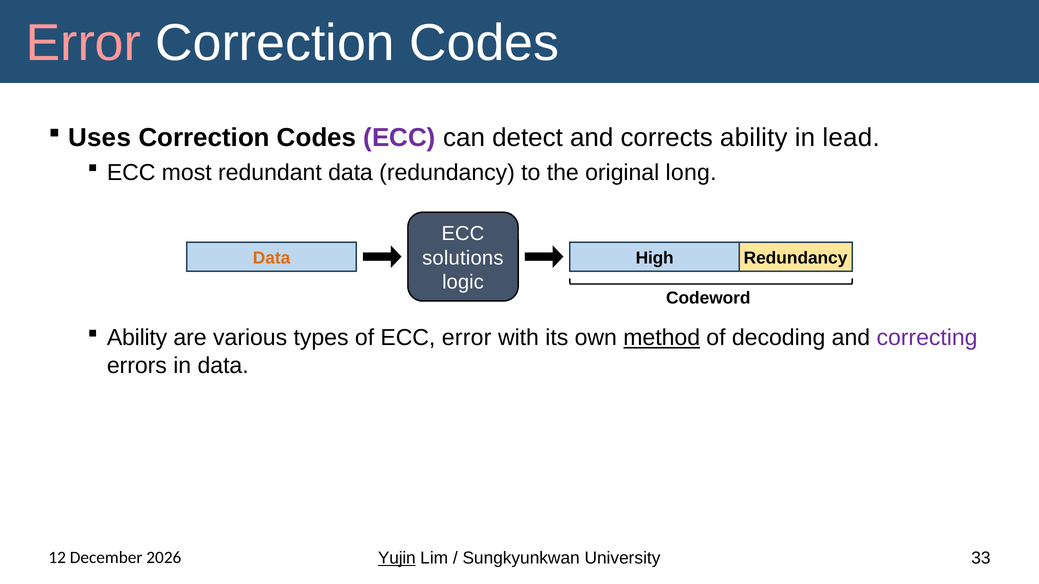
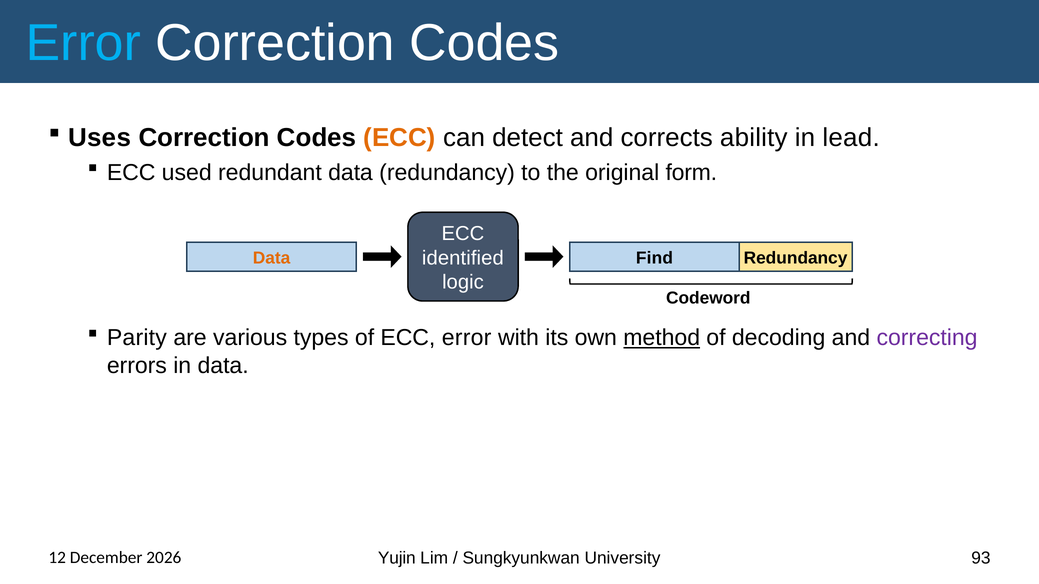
Error at (83, 43) colour: pink -> light blue
ECC at (399, 138) colour: purple -> orange
most: most -> used
long: long -> form
solutions: solutions -> identified
High: High -> Find
Ability at (137, 338): Ability -> Parity
Yujin underline: present -> none
33: 33 -> 93
